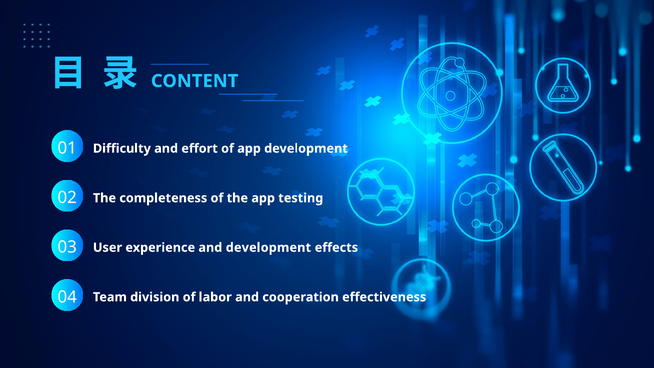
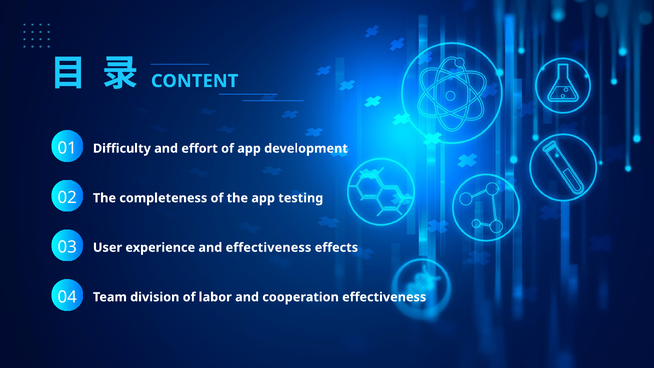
and development: development -> effectiveness
